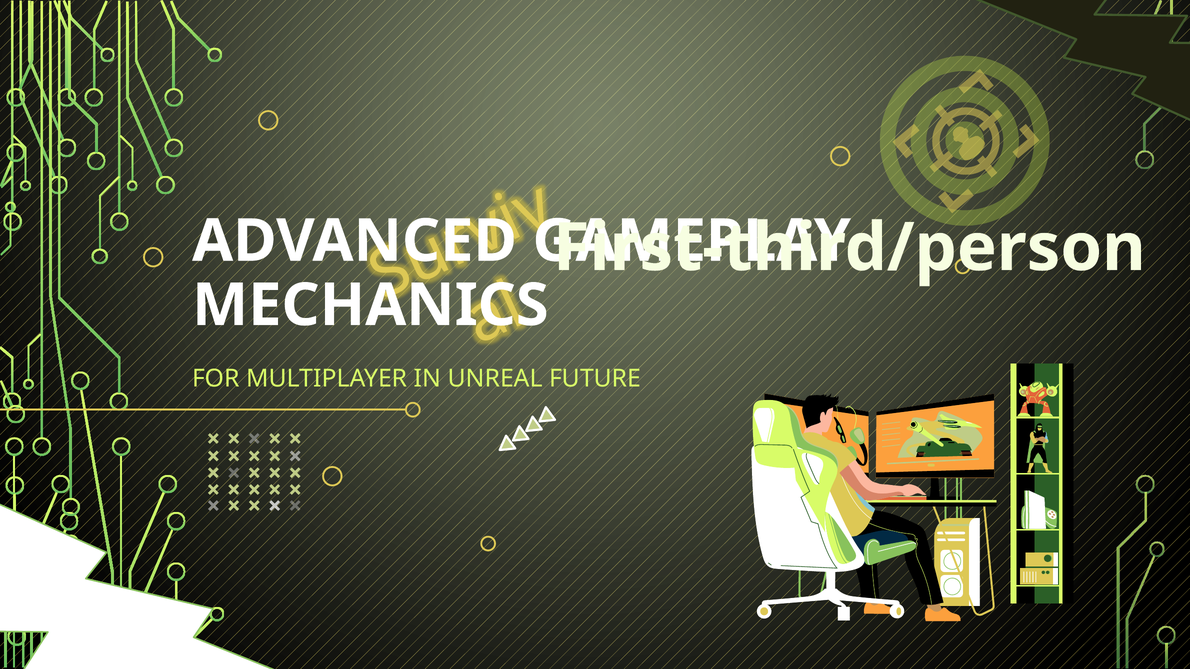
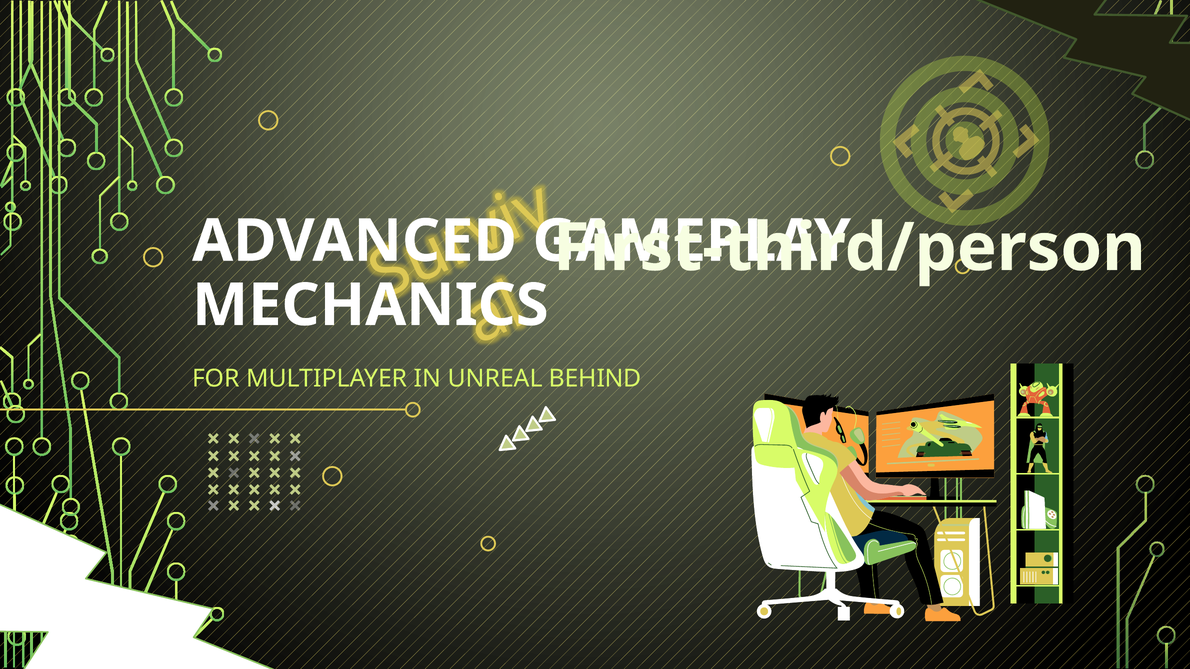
FUTURE: FUTURE -> BEHIND
